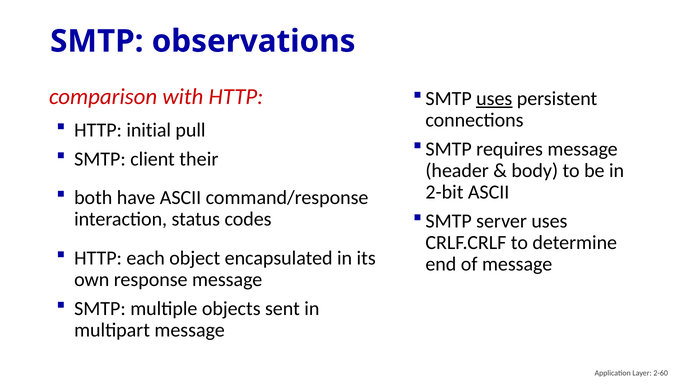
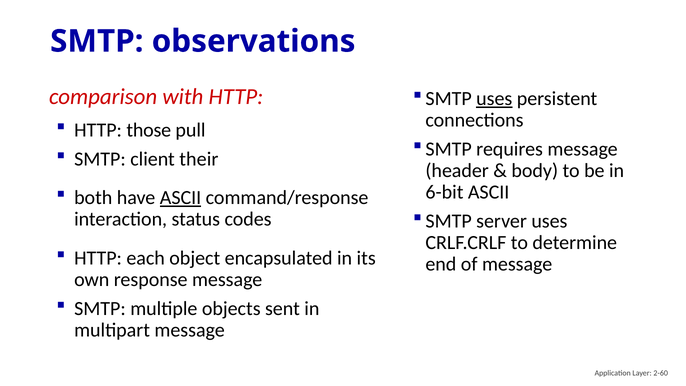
initial: initial -> those
2-bit: 2-bit -> 6-bit
ASCII at (181, 198) underline: none -> present
